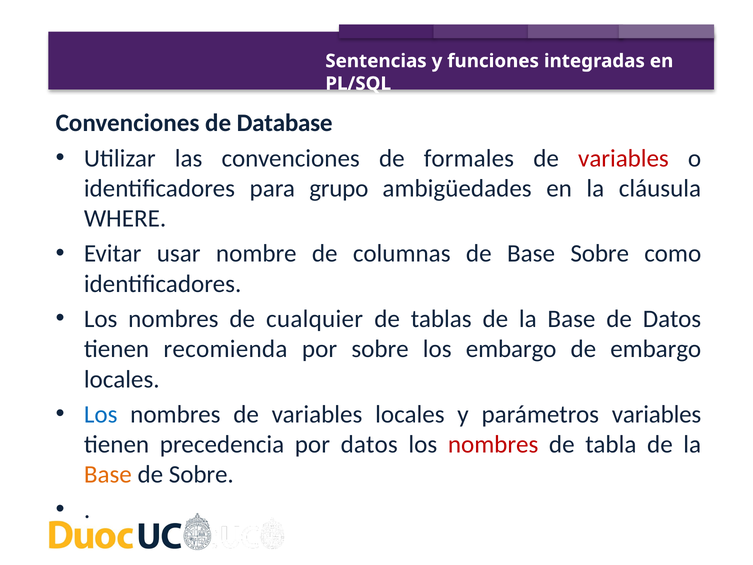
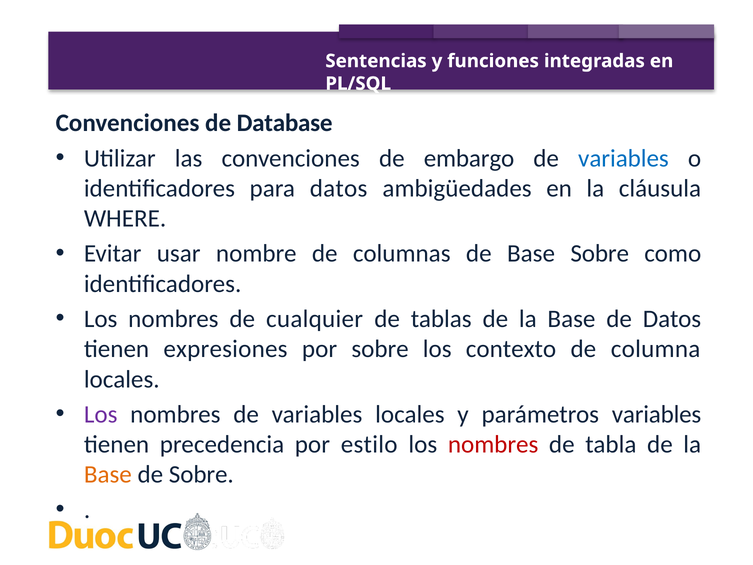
formales: formales -> embargo
variables at (623, 158) colour: red -> blue
para grupo: grupo -> datos
recomienda: recomienda -> expresiones
los embargo: embargo -> contexto
de embargo: embargo -> columna
Los at (101, 414) colour: blue -> purple
por datos: datos -> estilo
